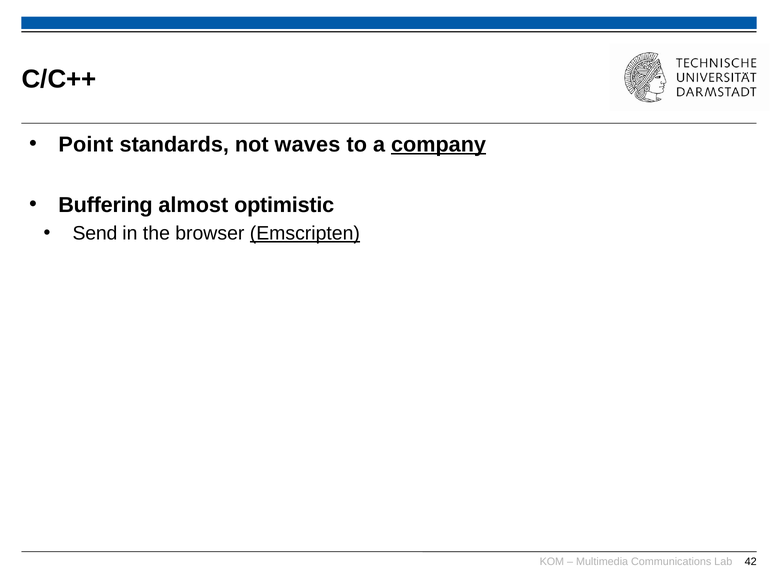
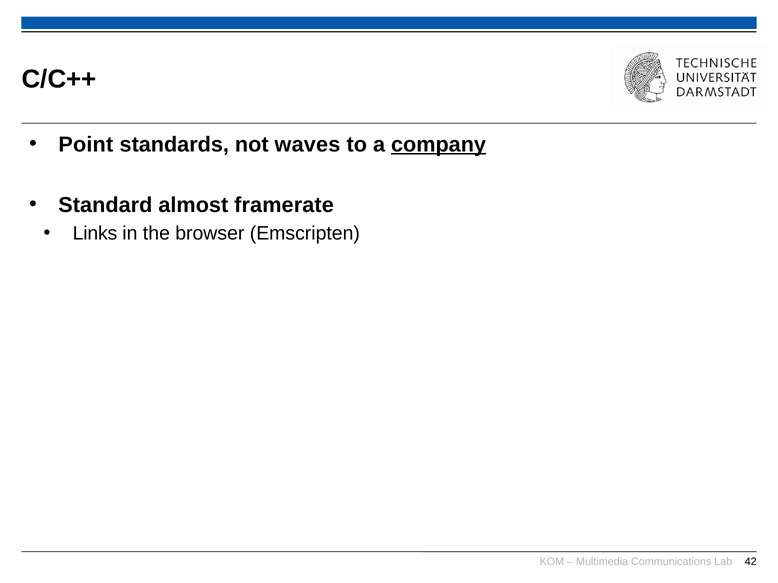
Buffering: Buffering -> Standard
optimistic: optimistic -> framerate
Send: Send -> Links
Emscripten underline: present -> none
